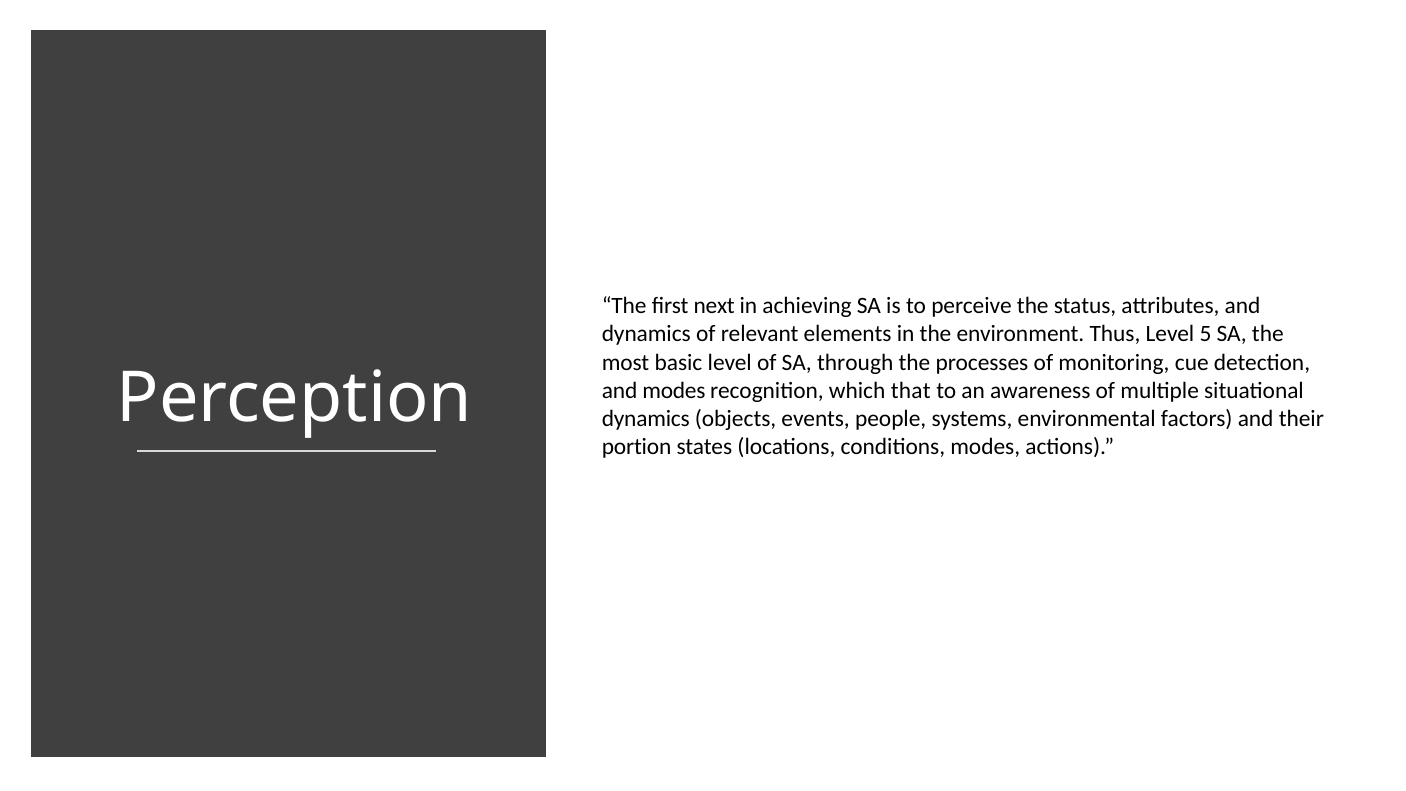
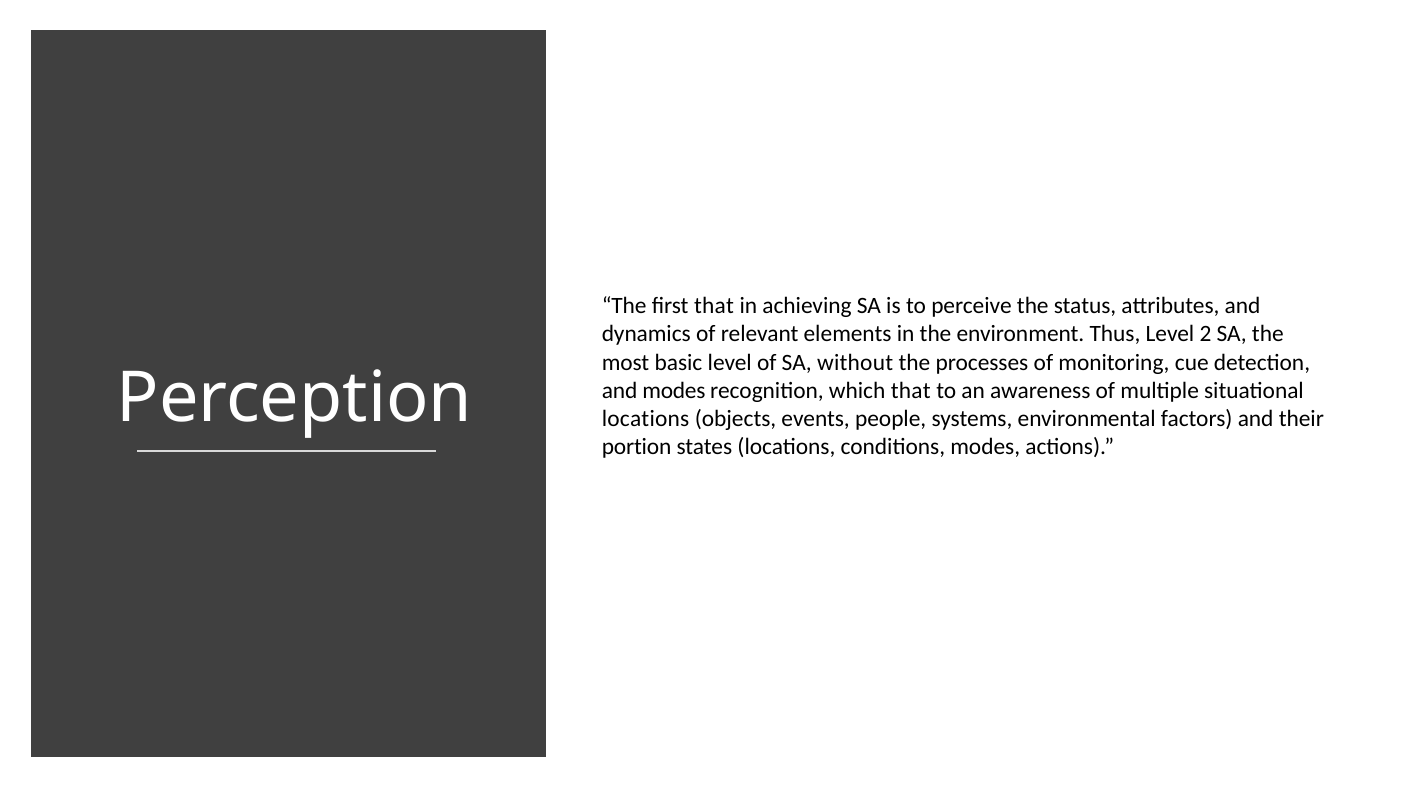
first next: next -> that
5: 5 -> 2
through: through -> without
dynamics at (646, 418): dynamics -> locations
